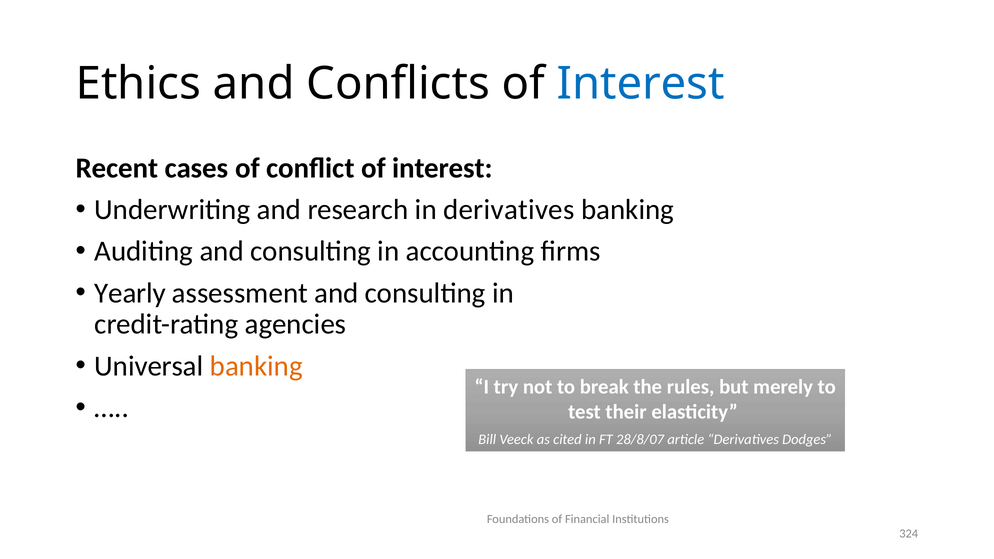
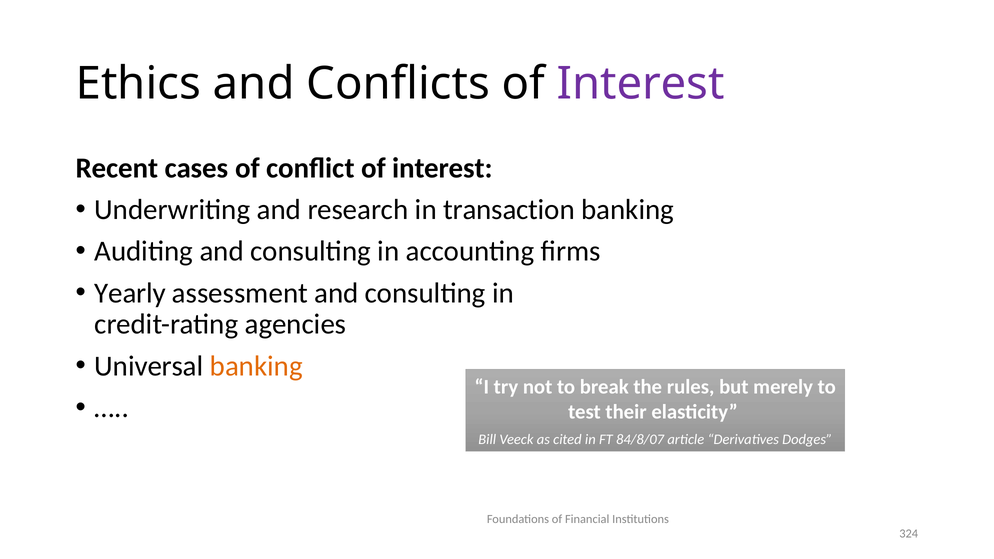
Interest at (641, 83) colour: blue -> purple
in derivatives: derivatives -> transaction
28/8/07: 28/8/07 -> 84/8/07
